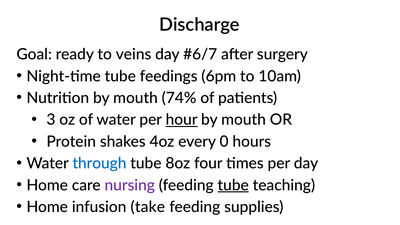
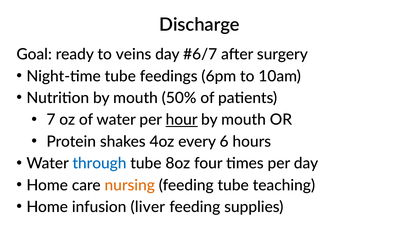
74%: 74% -> 50%
3: 3 -> 7
0: 0 -> 6
nursing colour: purple -> orange
tube at (233, 185) underline: present -> none
take: take -> liver
